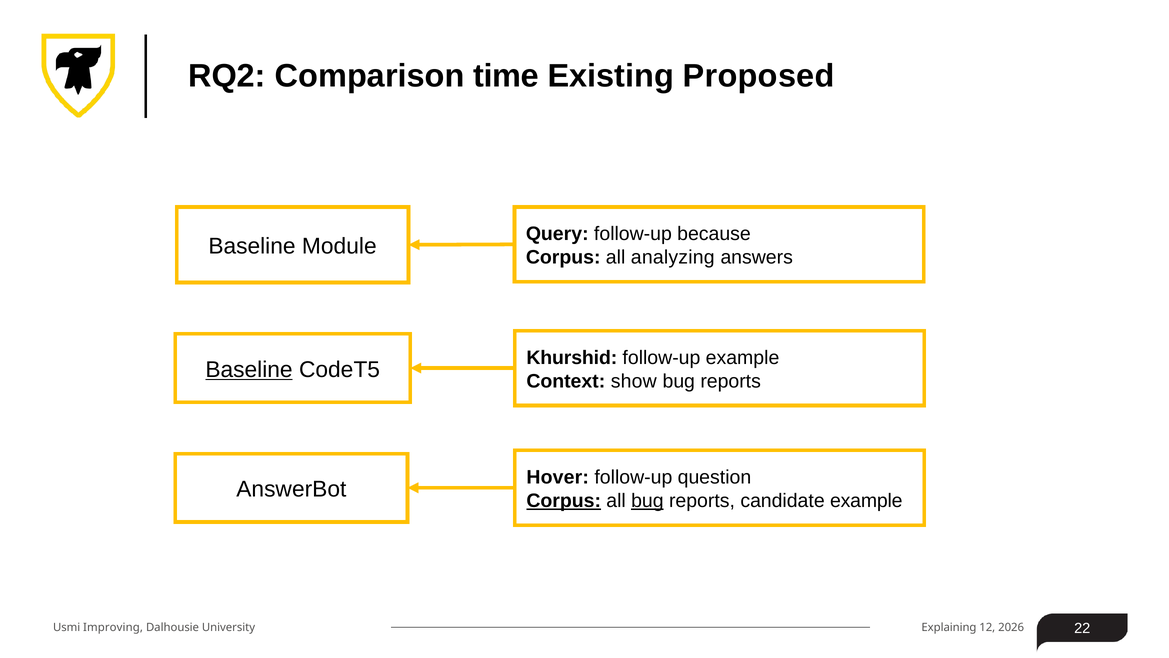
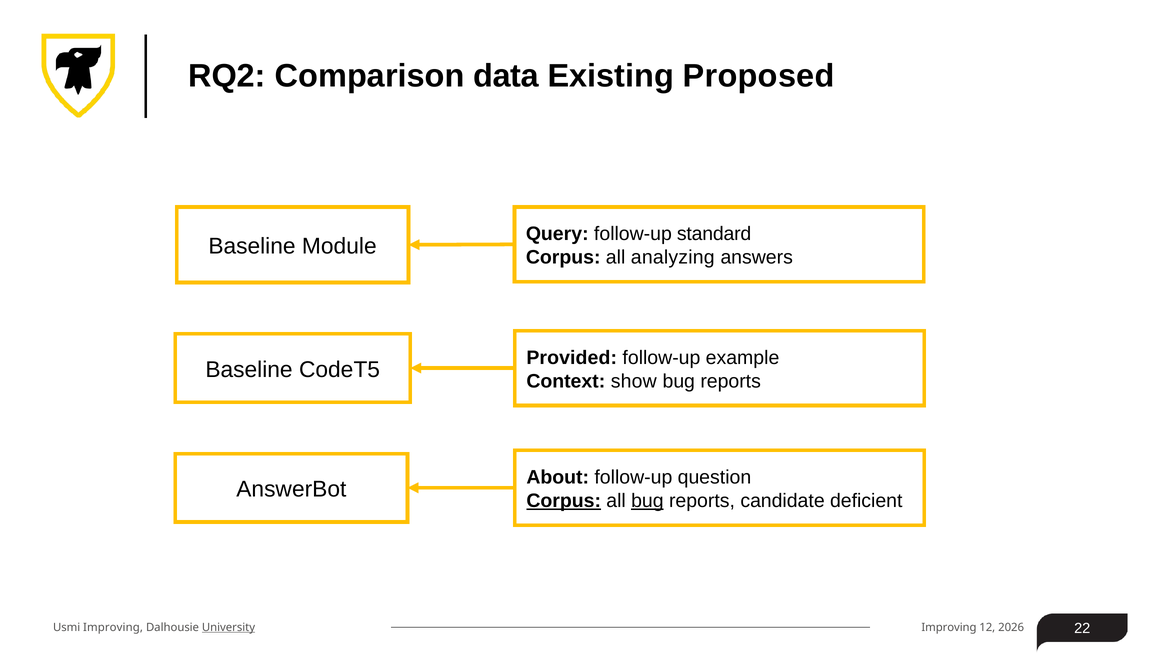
time: time -> data
because: because -> standard
Khurshid: Khurshid -> Provided
Baseline at (249, 369) underline: present -> none
Hover: Hover -> About
candidate example: example -> deficient
University underline: none -> present
Explaining at (949, 627): Explaining -> Improving
